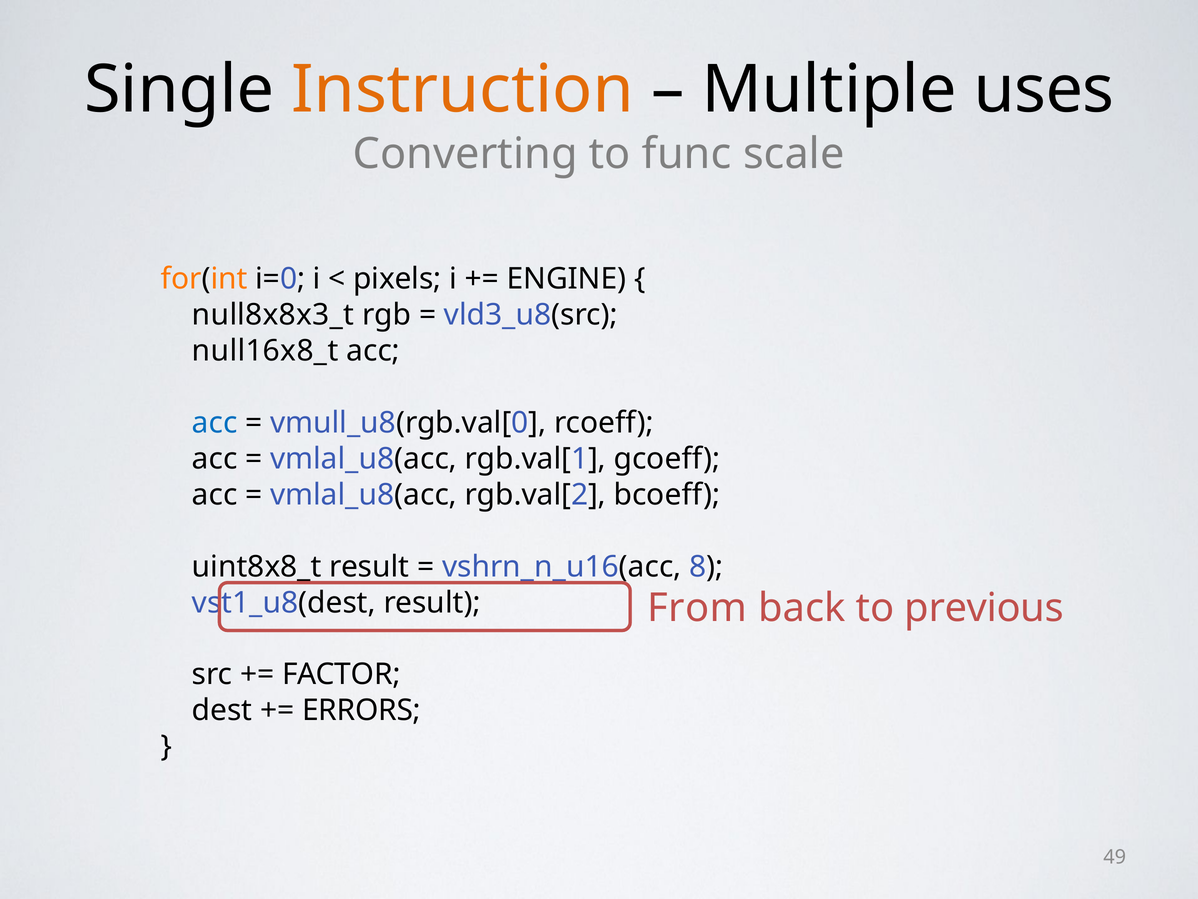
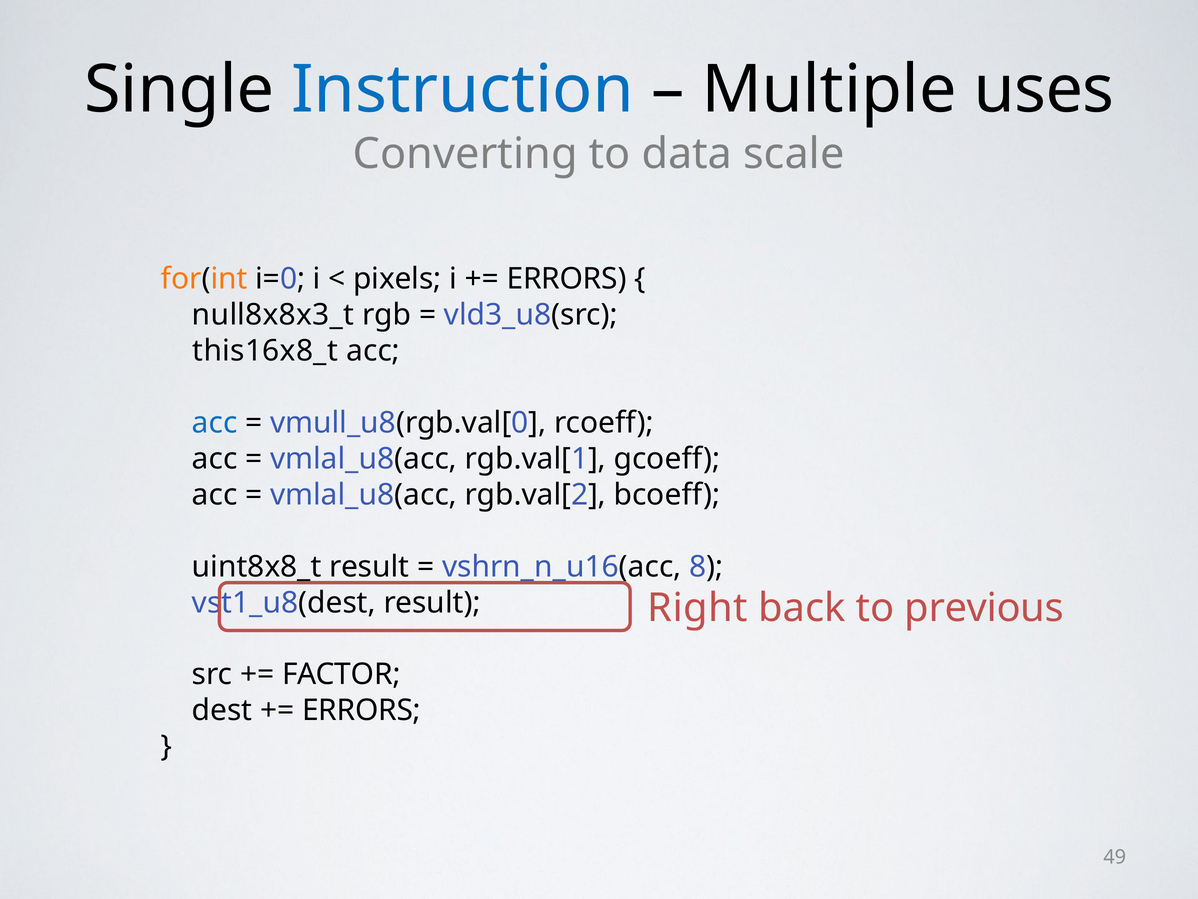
Instruction colour: orange -> blue
func: func -> data
ENGINE at (567, 279): ENGINE -> ERRORS
null16x8_t: null16x8_t -> this16x8_t
From: From -> Right
